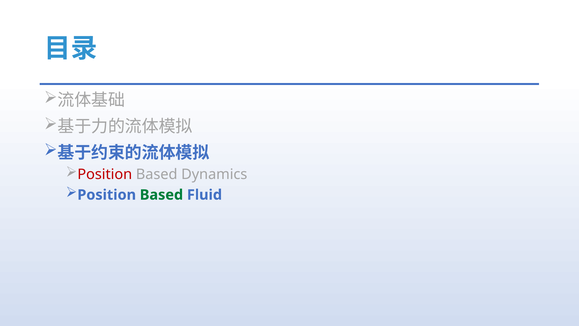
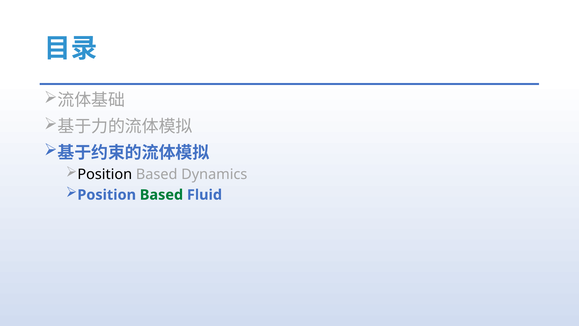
Position at (105, 174) colour: red -> black
